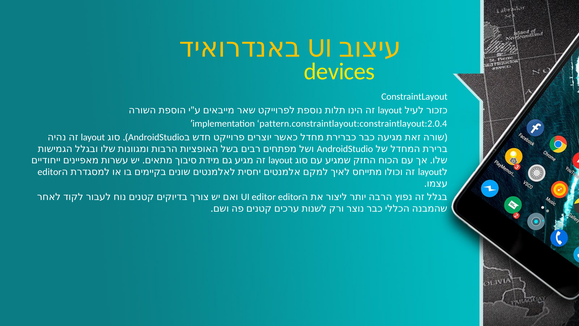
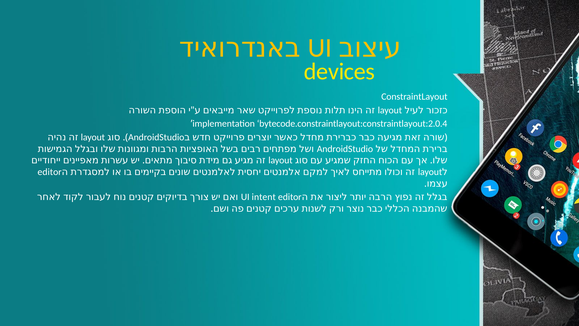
pattern.constraintlayout:constraintlayout:2.0.4: pattern.constraintlayout:constraintlayout:2.0.4 -> bytecode.constraintlayout:constraintlayout:2.0.4
UI editor: editor -> intent
